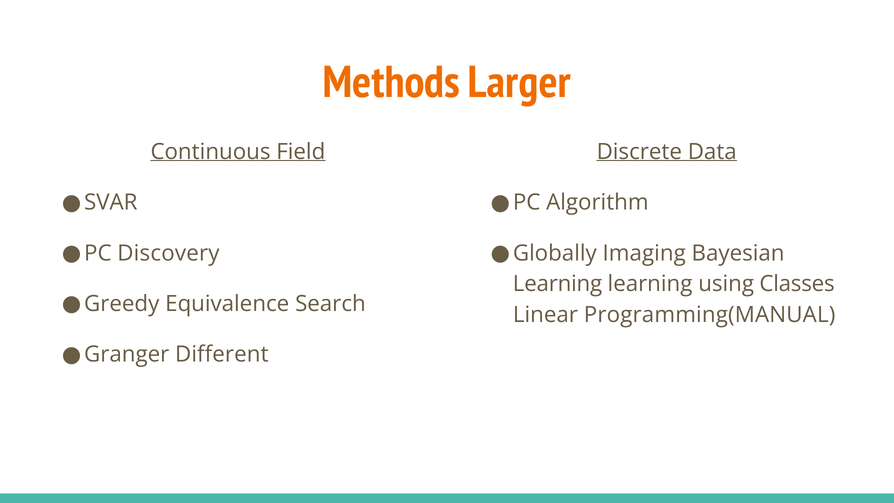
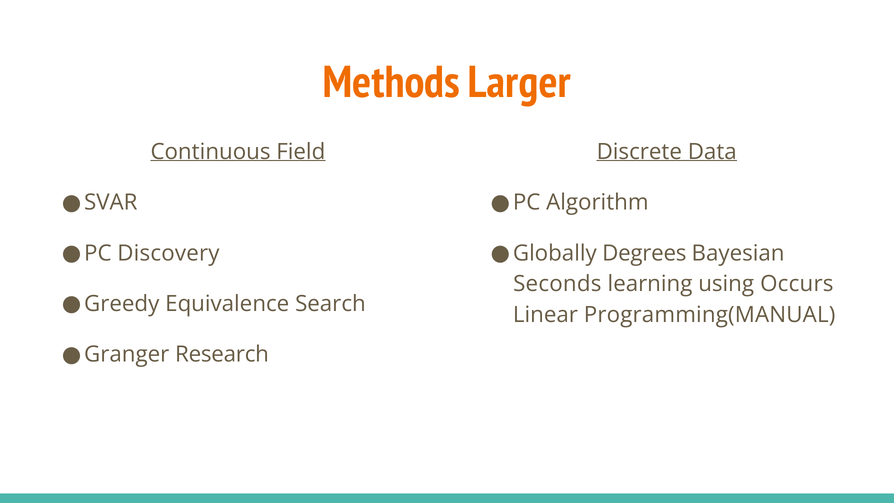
Imaging: Imaging -> Degrees
Learning at (558, 284): Learning -> Seconds
Classes: Classes -> Occurs
Different: Different -> Research
